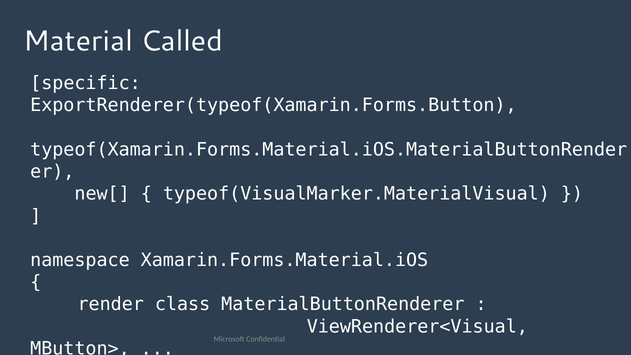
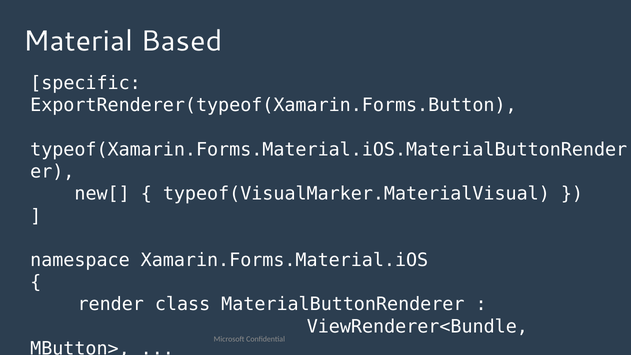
Called: Called -> Based
ViewRenderer<Visual: ViewRenderer<Visual -> ViewRenderer<Bundle
